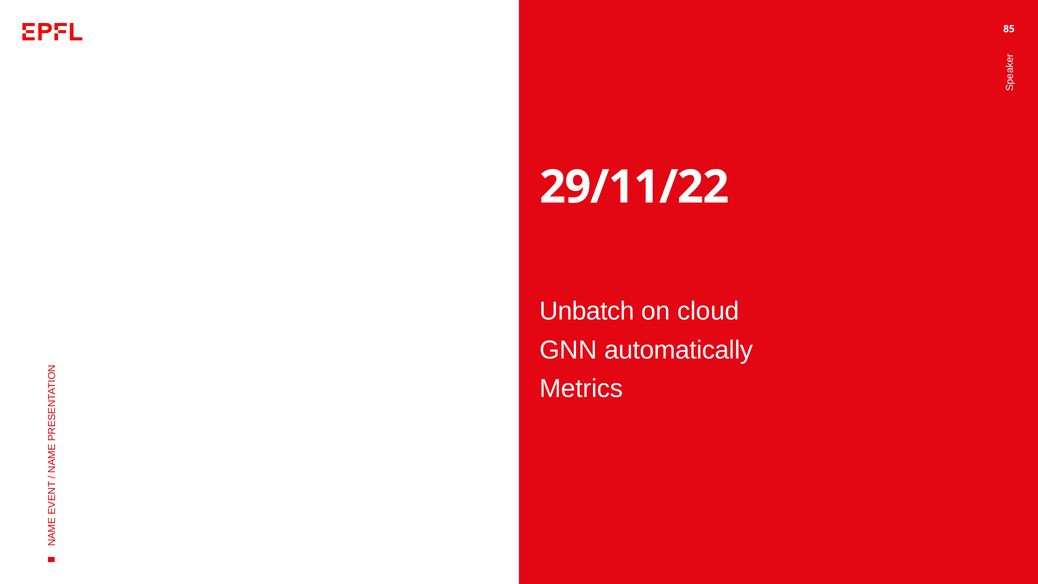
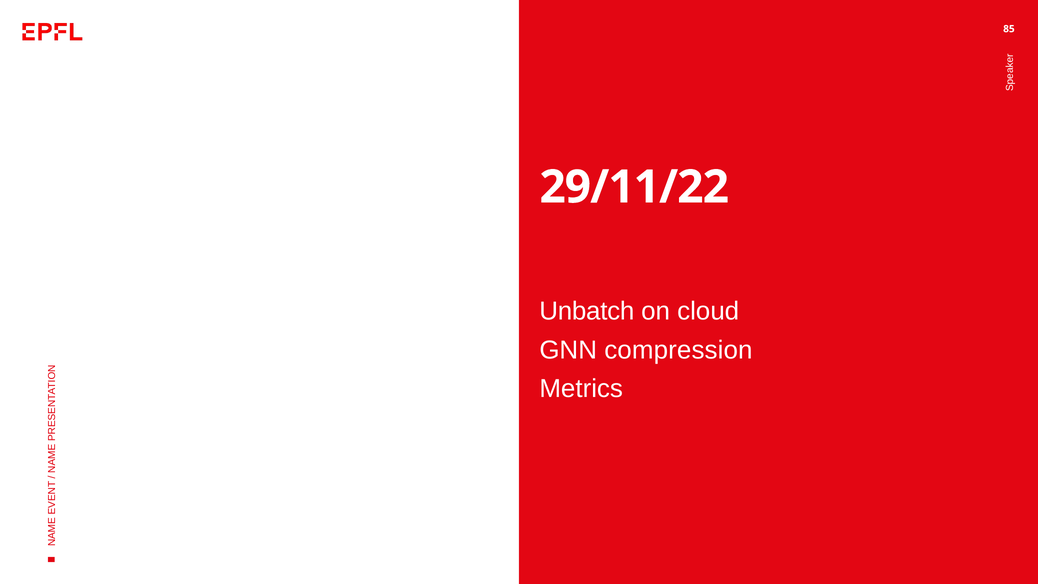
automatically: automatically -> compression
